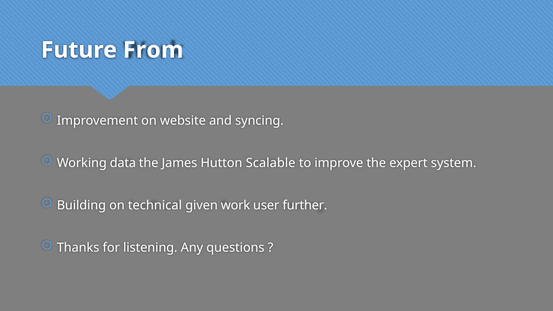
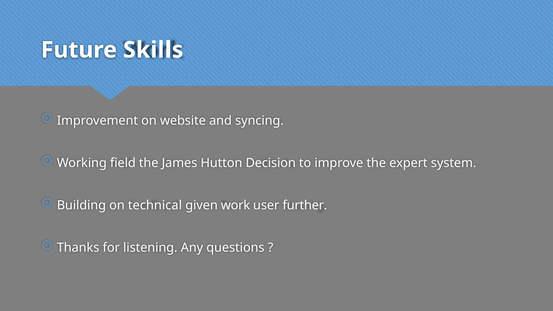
From: From -> Skills
data: data -> field
Scalable: Scalable -> Decision
